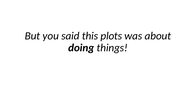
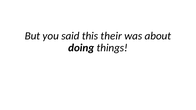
plots: plots -> their
